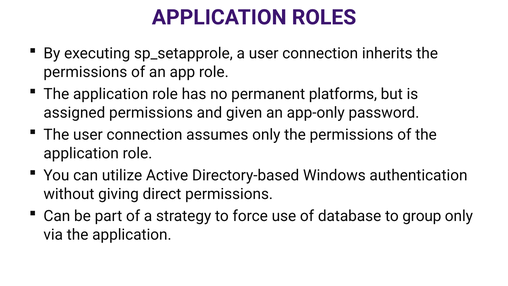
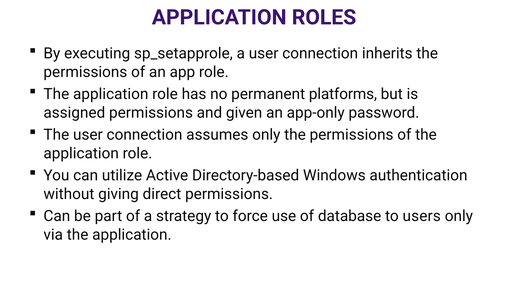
group: group -> users
